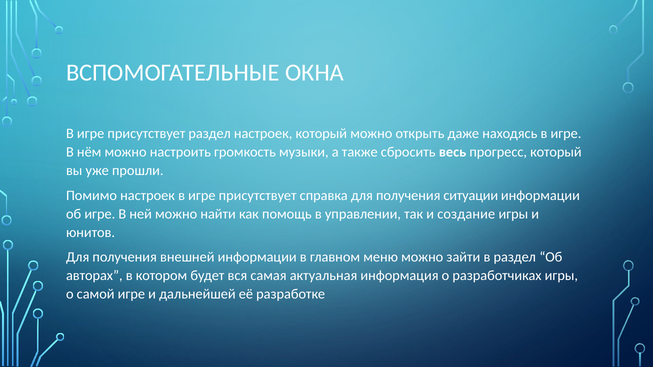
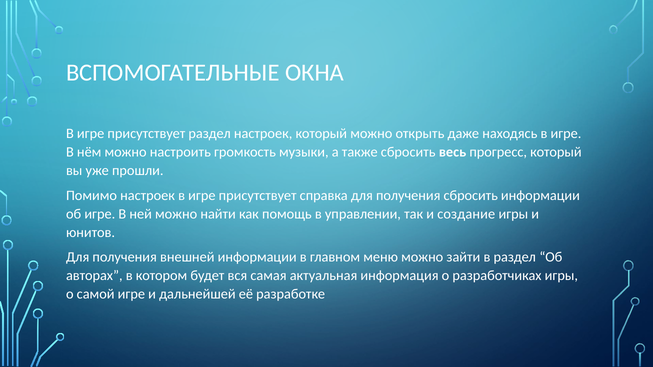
получения ситуации: ситуации -> сбросить
